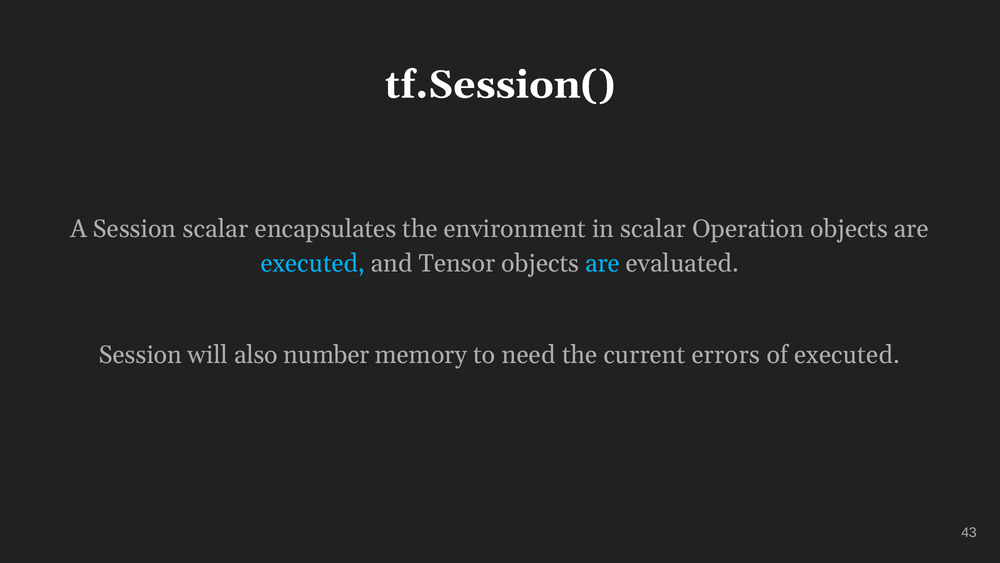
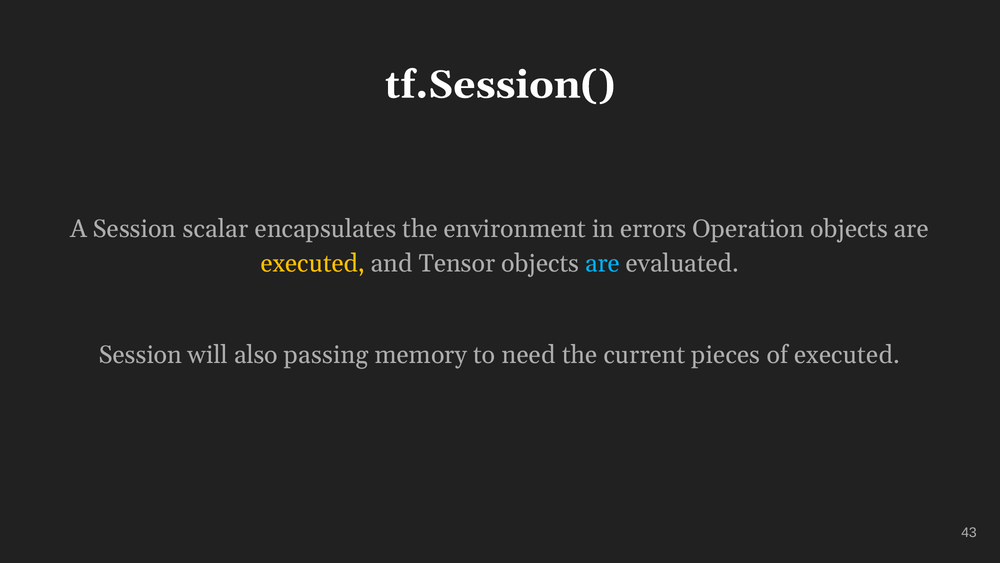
in scalar: scalar -> errors
executed at (313, 263) colour: light blue -> yellow
number: number -> passing
errors: errors -> pieces
